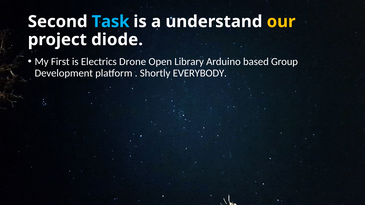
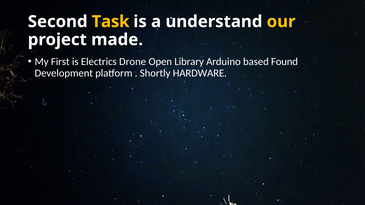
Task colour: light blue -> yellow
diode: diode -> made
Group: Group -> Found
EVERYBODY: EVERYBODY -> HARDWARE
